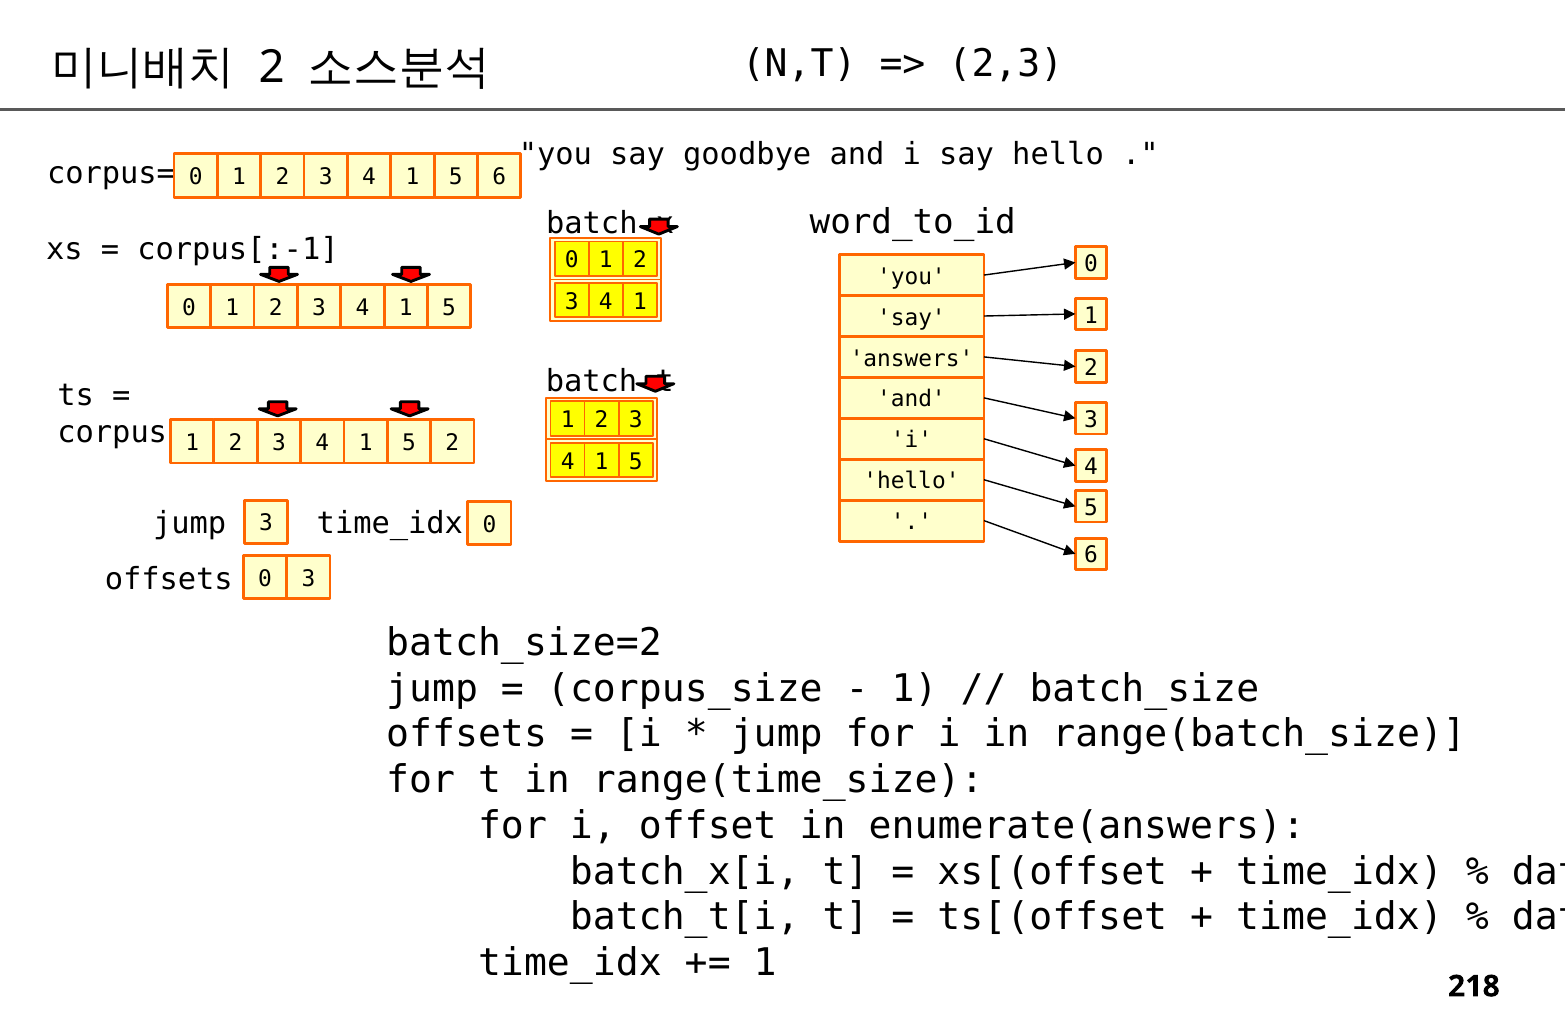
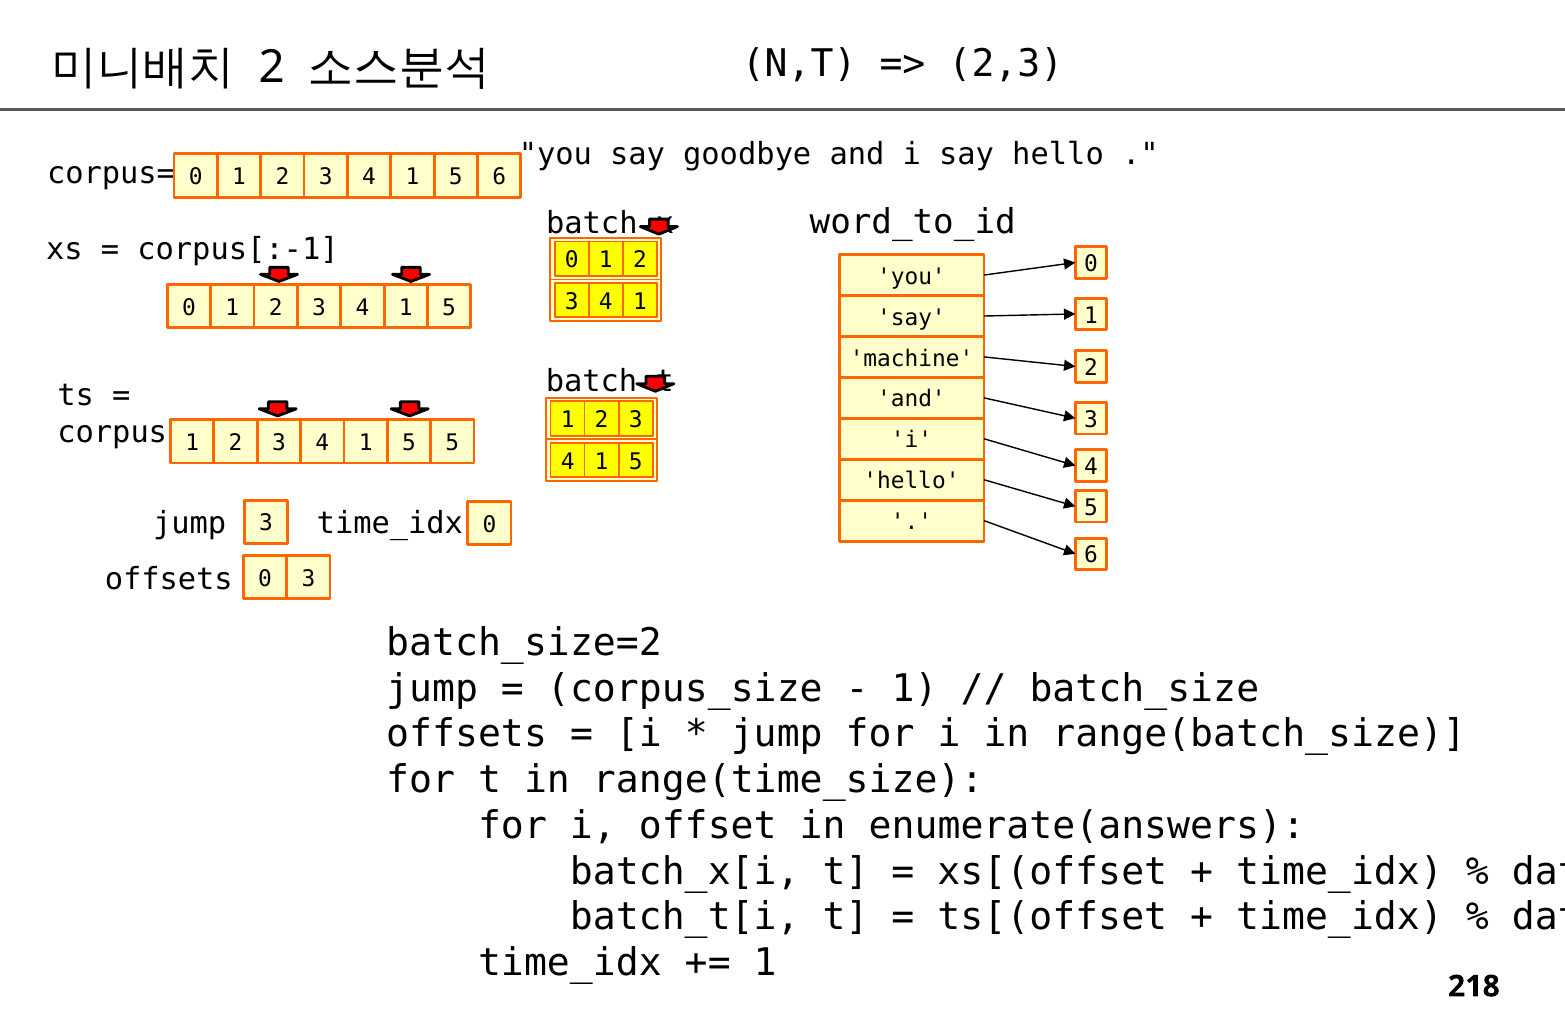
answers: answers -> machine
5 2: 2 -> 5
